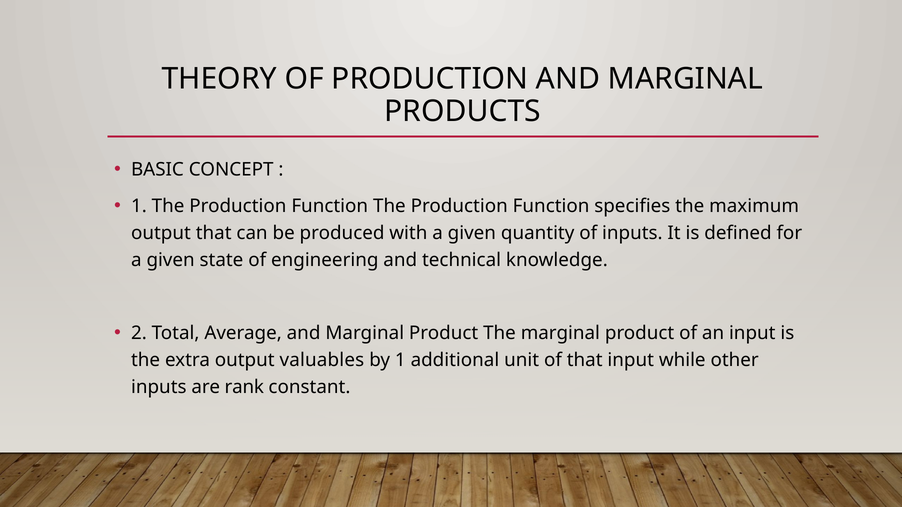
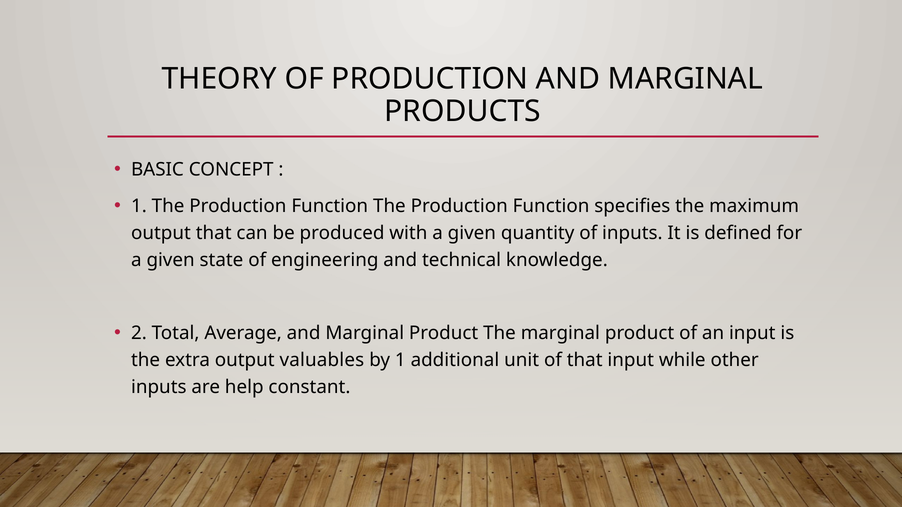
rank: rank -> help
